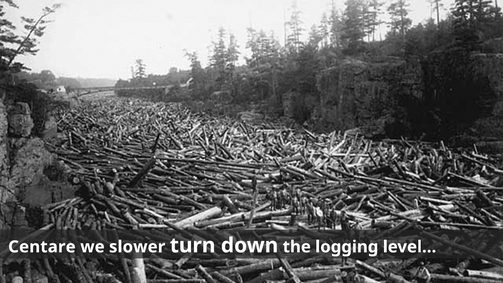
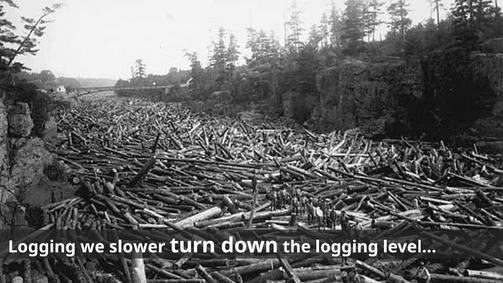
Centare at (42, 247): Centare -> Logging
